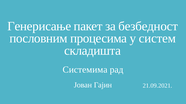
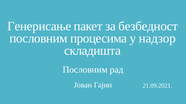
систем: систем -> надзор
Системима at (85, 70): Системима -> Пословним
